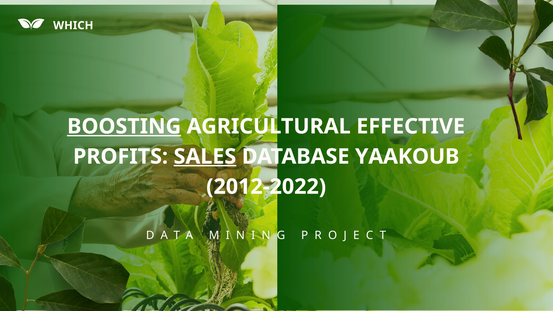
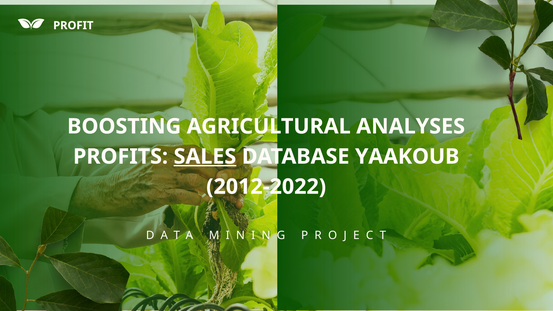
WHICH: WHICH -> PROFIT
BOOSTING underline: present -> none
EFFECTIVE: EFFECTIVE -> ANALYSES
